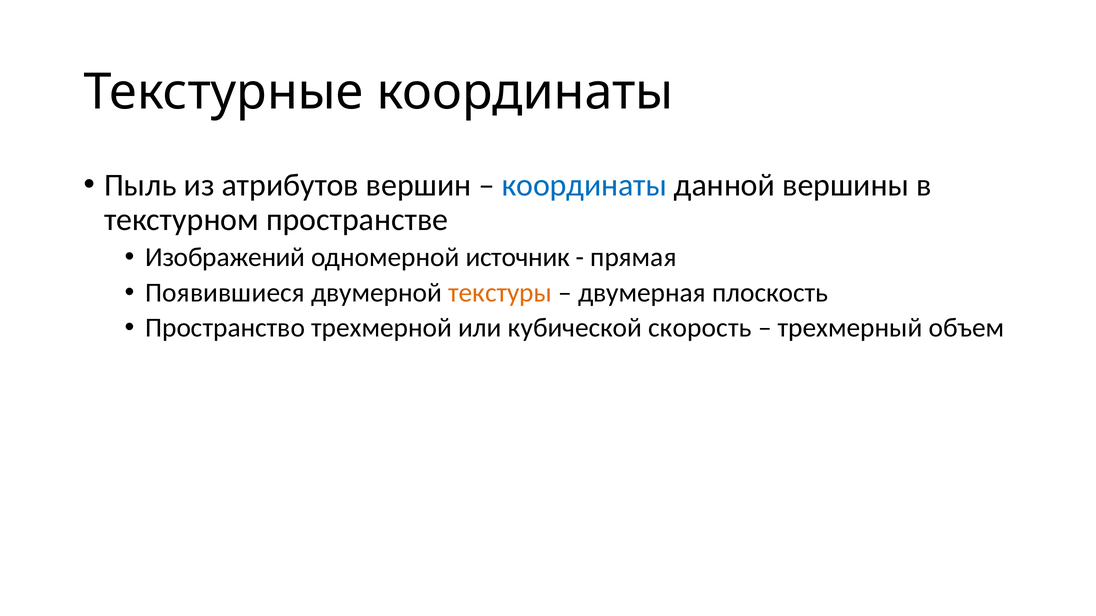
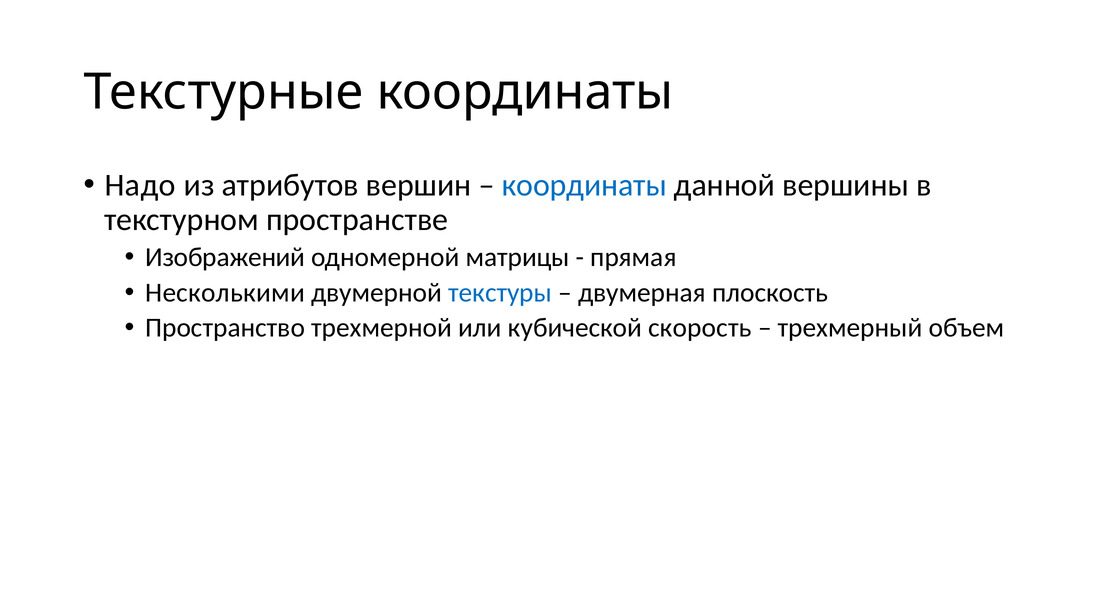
Пыль: Пыль -> Надо
источник: источник -> матрицы
Появившиеся: Появившиеся -> Несколькими
текстуры colour: orange -> blue
